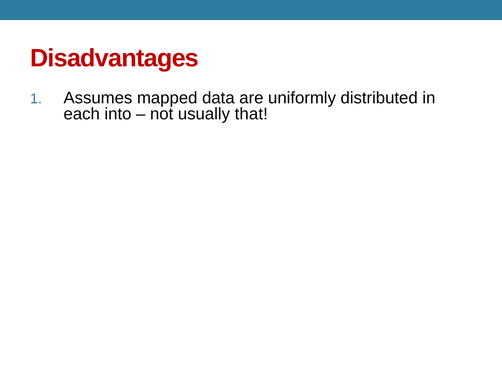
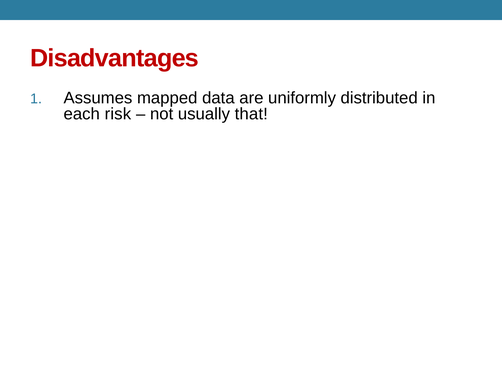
into: into -> risk
